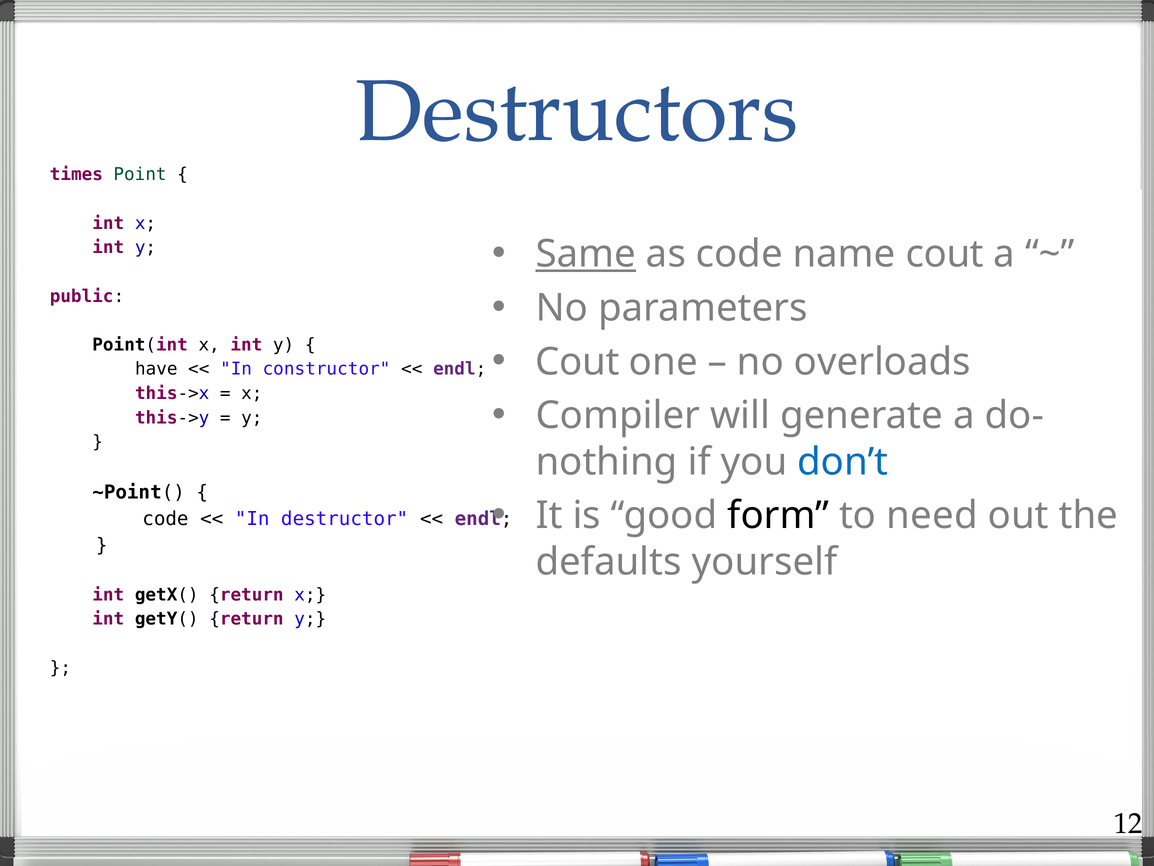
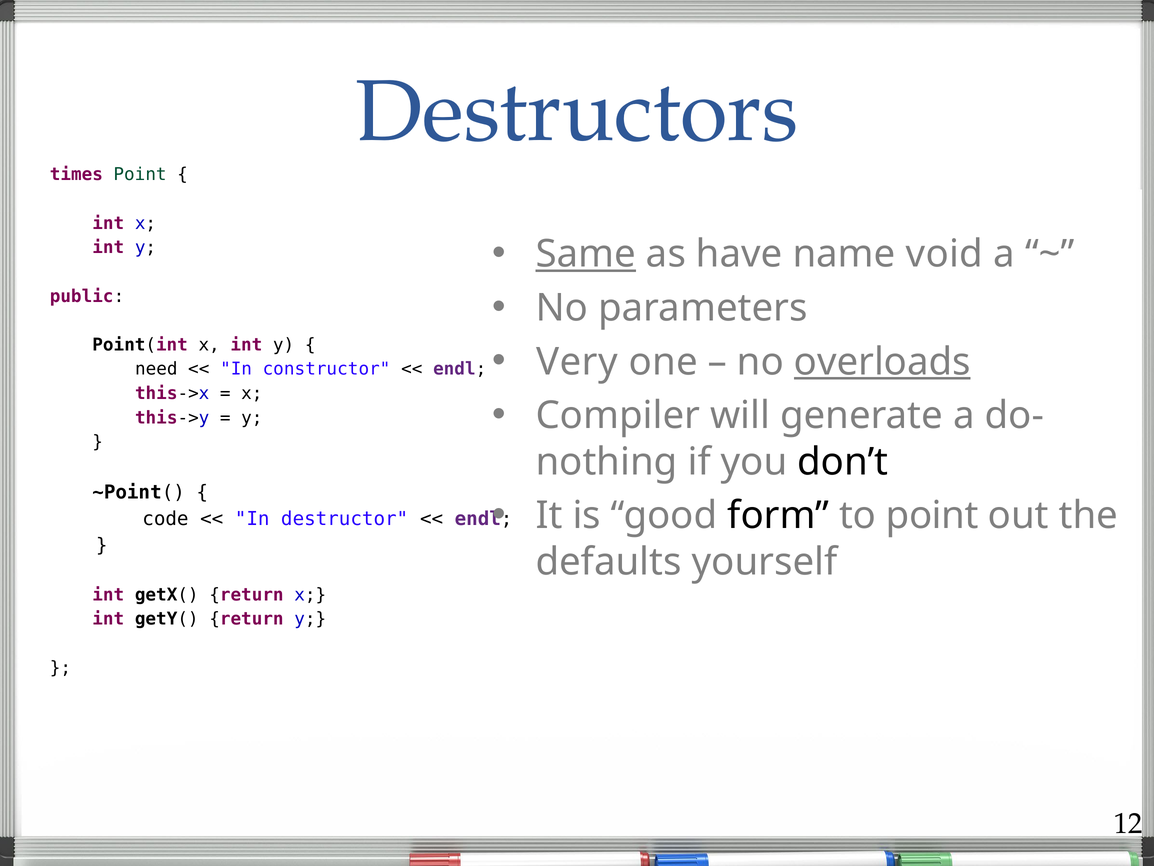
as code: code -> have
name cout: cout -> void
Cout at (577, 362): Cout -> Very
overloads underline: none -> present
have: have -> need
don’t colour: blue -> black
to need: need -> point
